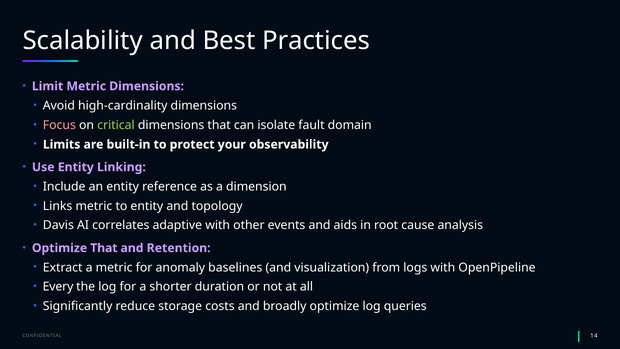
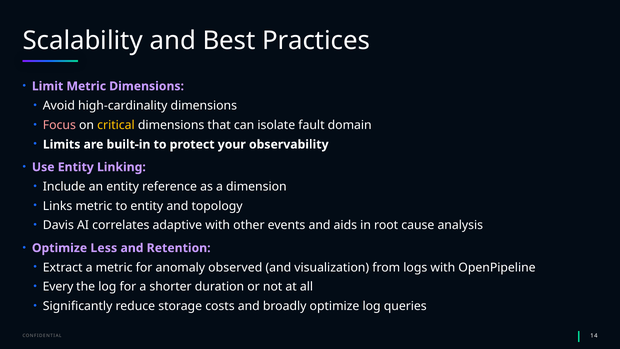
critical colour: light green -> yellow
Optimize That: That -> Less
baselines: baselines -> observed
